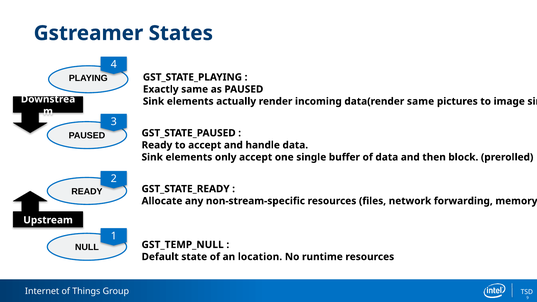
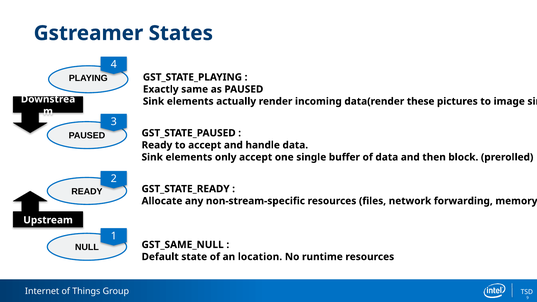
data(render same: same -> these
GST_TEMP_NULL: GST_TEMP_NULL -> GST_SAME_NULL
